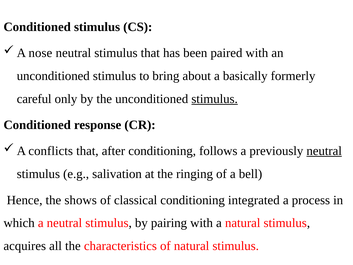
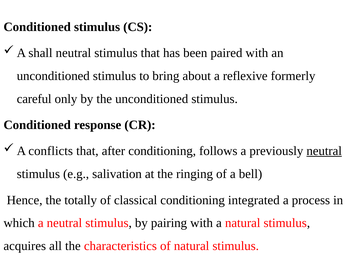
nose: nose -> shall
basically: basically -> reflexive
stimulus at (215, 99) underline: present -> none
shows: shows -> totally
